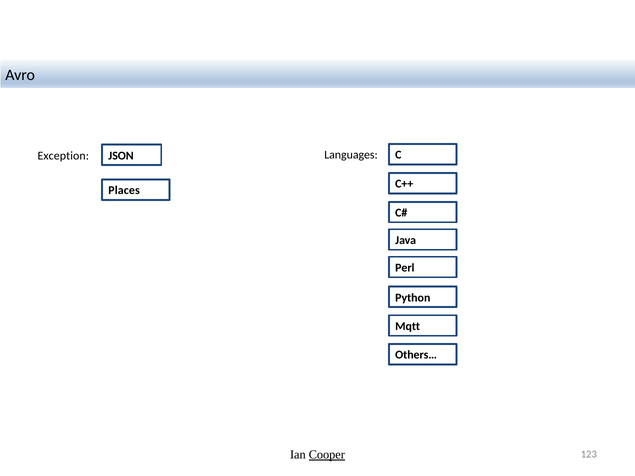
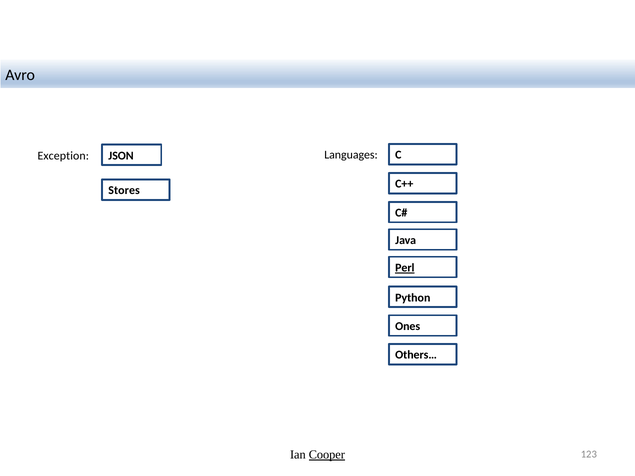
Places: Places -> Stores
Perl underline: none -> present
Mqtt: Mqtt -> Ones
